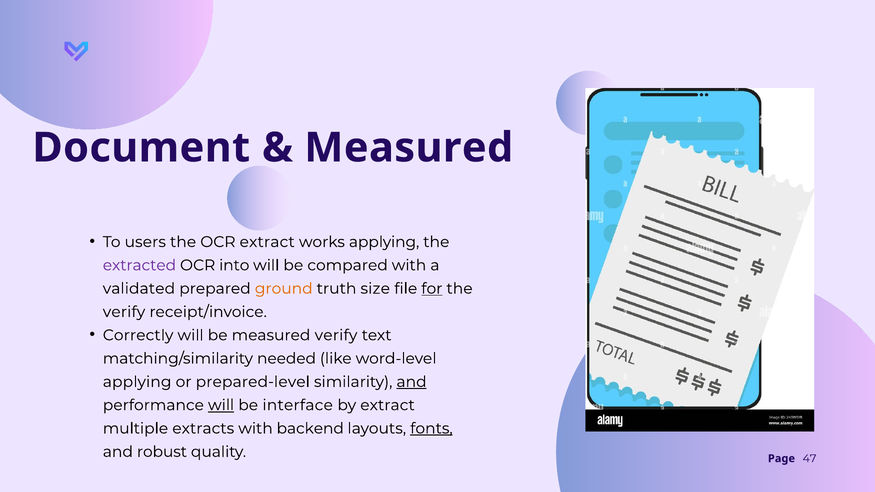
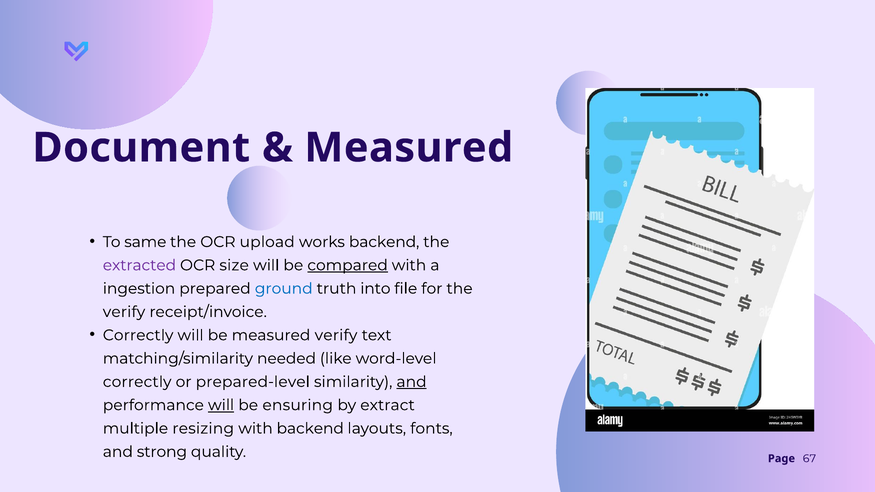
users: users -> same
OCR extract: extract -> upload
works applying: applying -> backend
into: into -> size
compared underline: none -> present
validated: validated -> ingestion
ground colour: orange -> blue
size: size -> into
for underline: present -> none
applying at (137, 382): applying -> correctly
interface: interface -> ensuring
extracts: extracts -> resizing
fonts underline: present -> none
robust: robust -> strong
47: 47 -> 67
